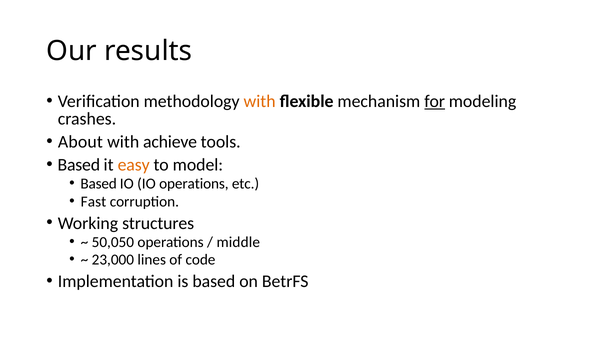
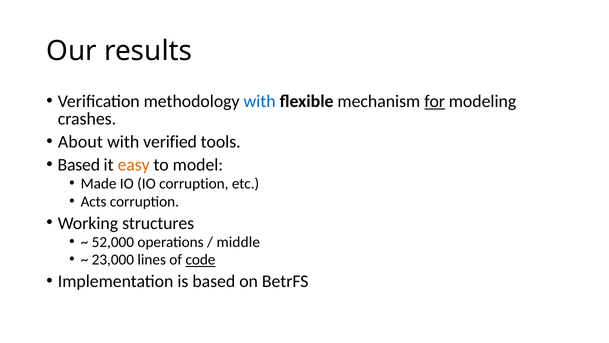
with at (260, 101) colour: orange -> blue
achieve: achieve -> verified
Based at (99, 184): Based -> Made
IO operations: operations -> corruption
Fast: Fast -> Acts
50,050: 50,050 -> 52,000
code underline: none -> present
